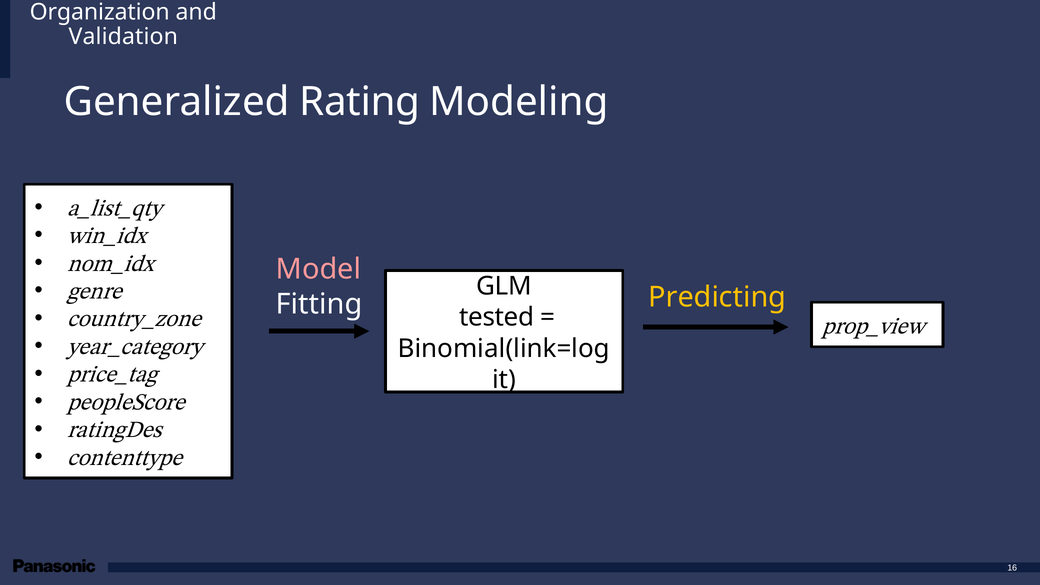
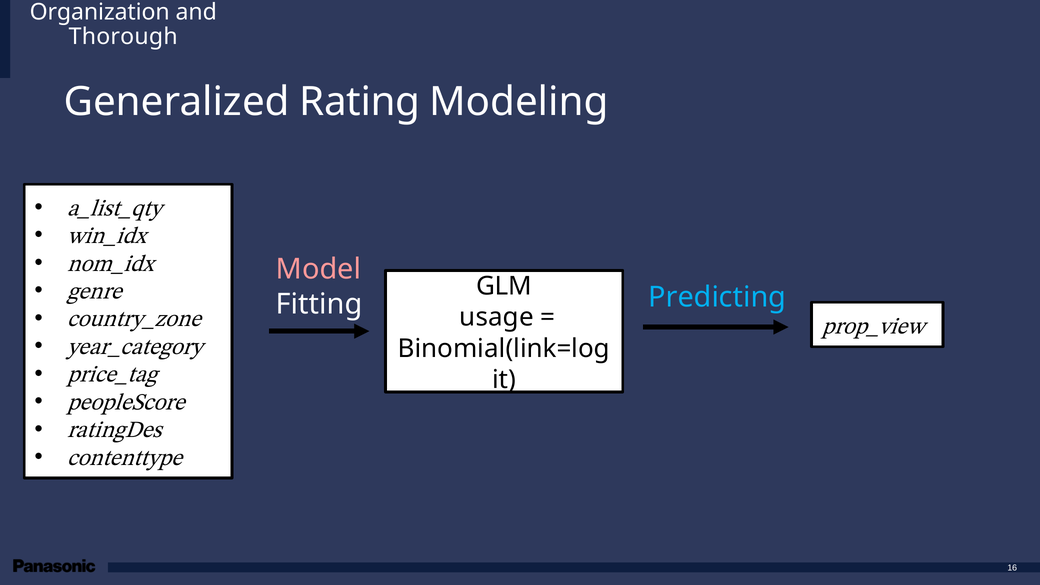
Validation: Validation -> Thorough
Predicting colour: yellow -> light blue
tested: tested -> usage
